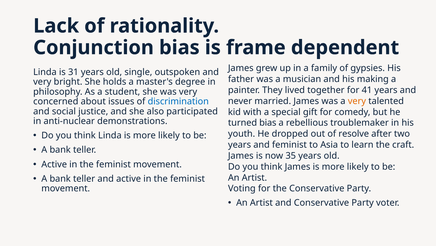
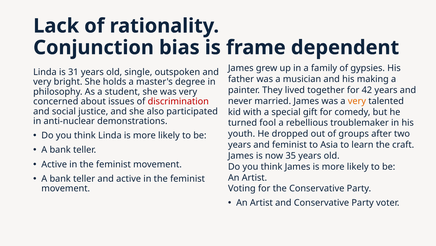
41: 41 -> 42
discrimination colour: blue -> red
turned bias: bias -> fool
resolve: resolve -> groups
